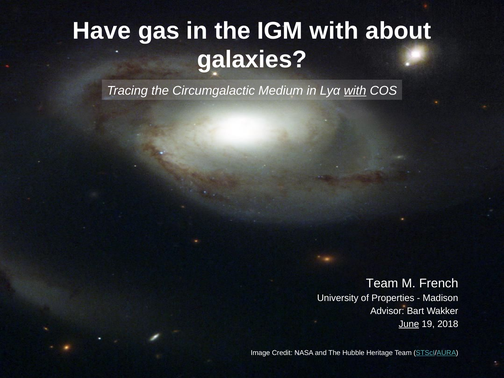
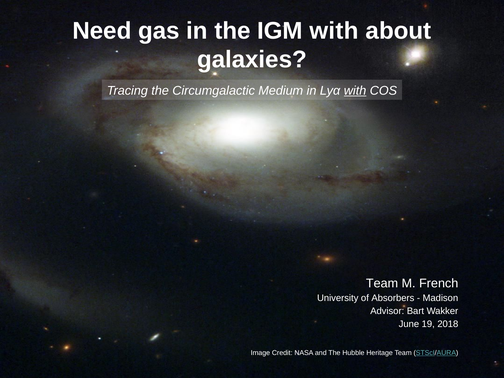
Have: Have -> Need
Properties: Properties -> Absorbers
June underline: present -> none
